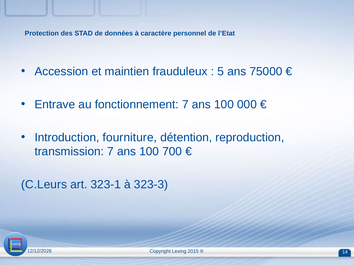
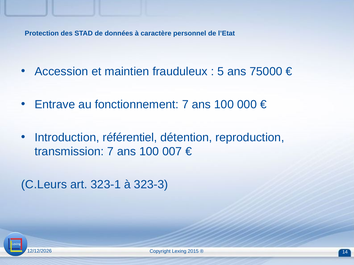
fourniture: fourniture -> référentiel
700: 700 -> 007
